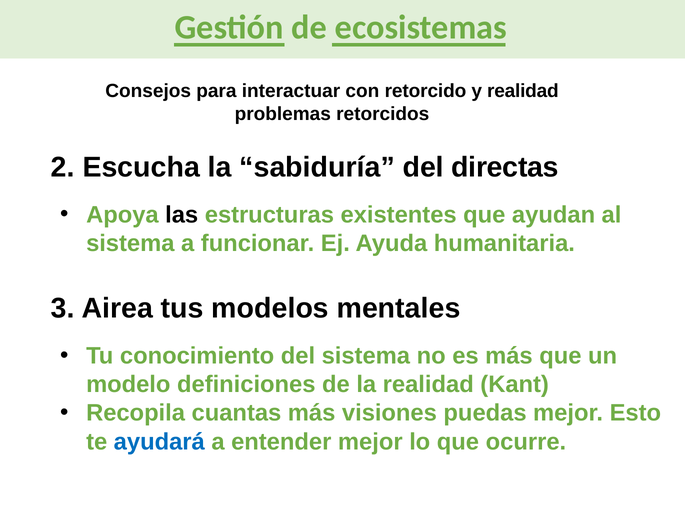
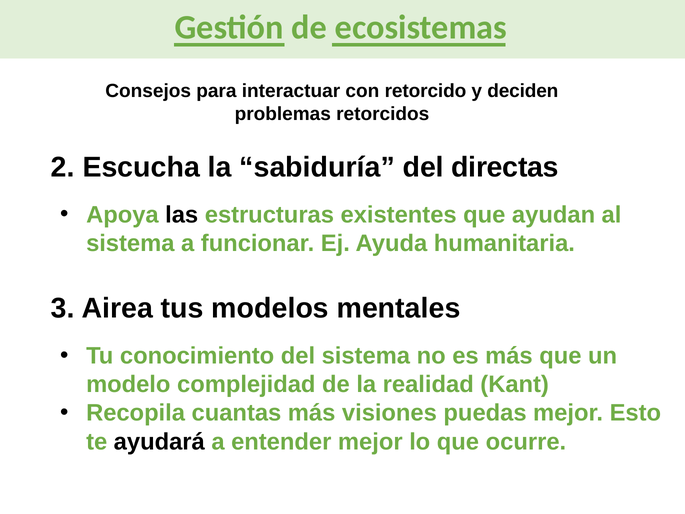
y realidad: realidad -> deciden
definiciones: definiciones -> complejidad
ayudará colour: blue -> black
